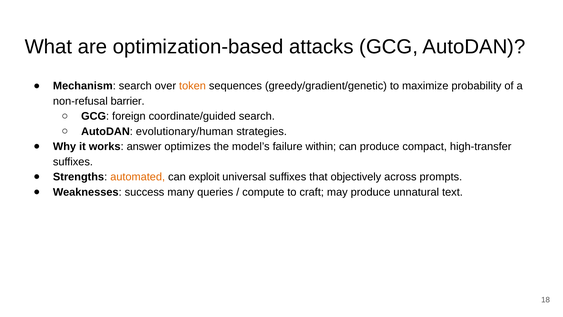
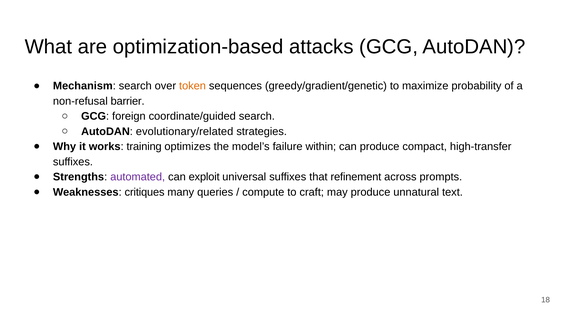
evolutionary/human: evolutionary/human -> evolutionary/related
answer: answer -> training
automated colour: orange -> purple
objectively: objectively -> refinement
success: success -> critiques
